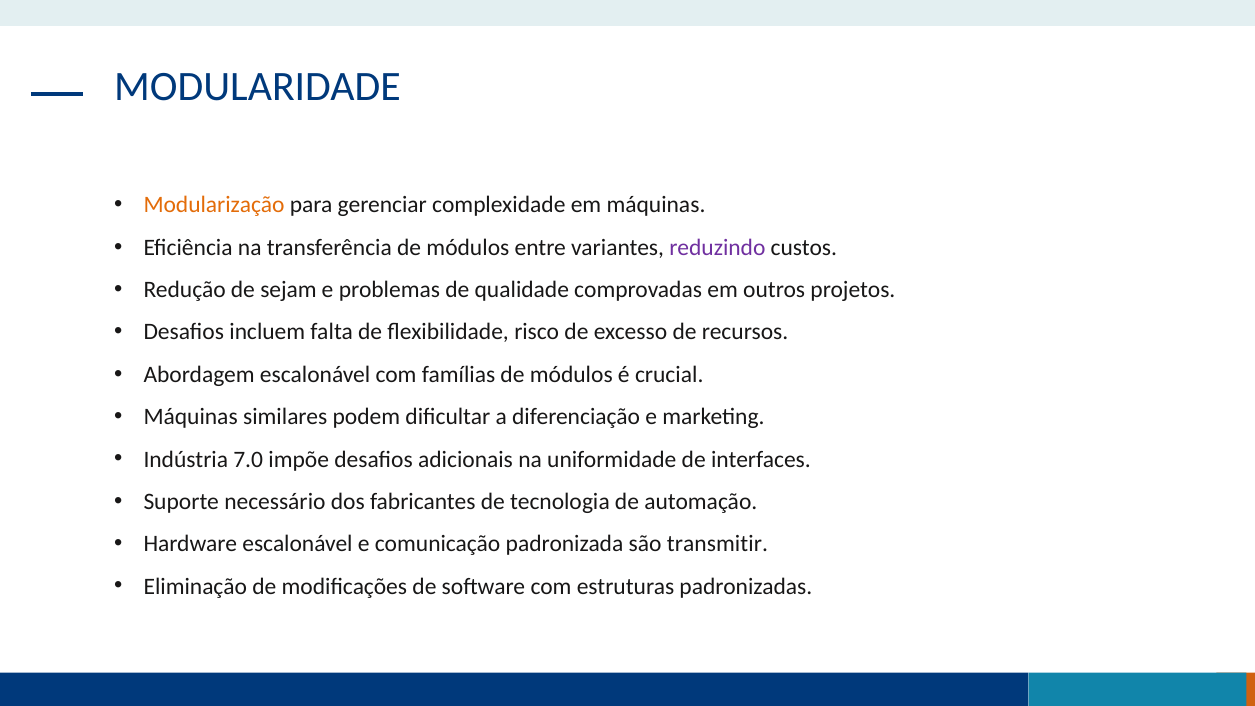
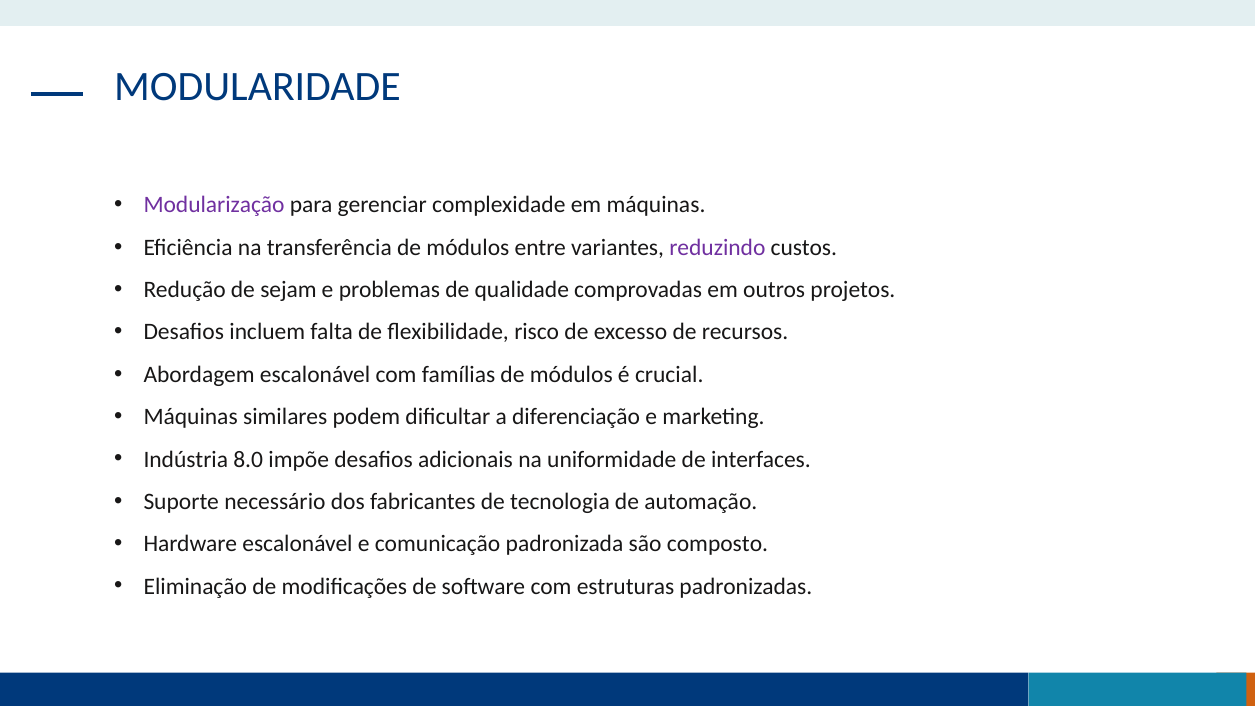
Modularização colour: orange -> purple
7.0: 7.0 -> 8.0
transmitir: transmitir -> composto
